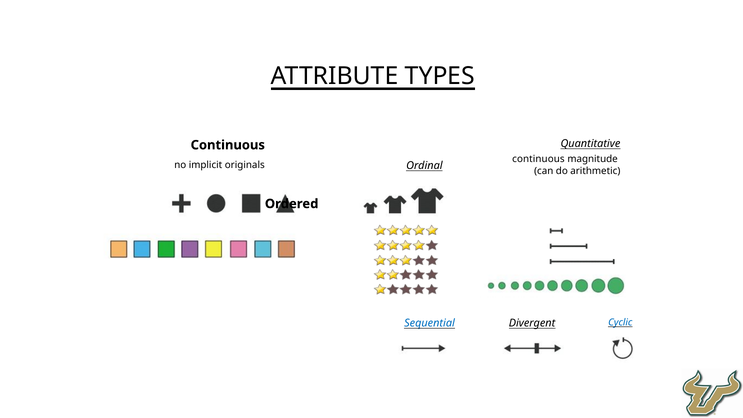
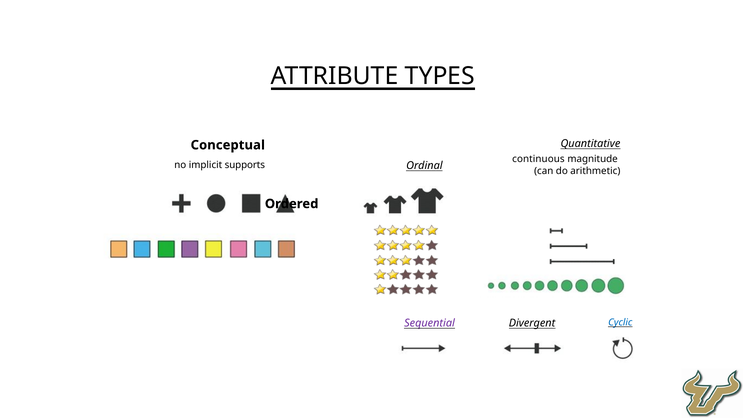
Continuous at (228, 145): Continuous -> Conceptual
originals: originals -> supports
Sequential colour: blue -> purple
